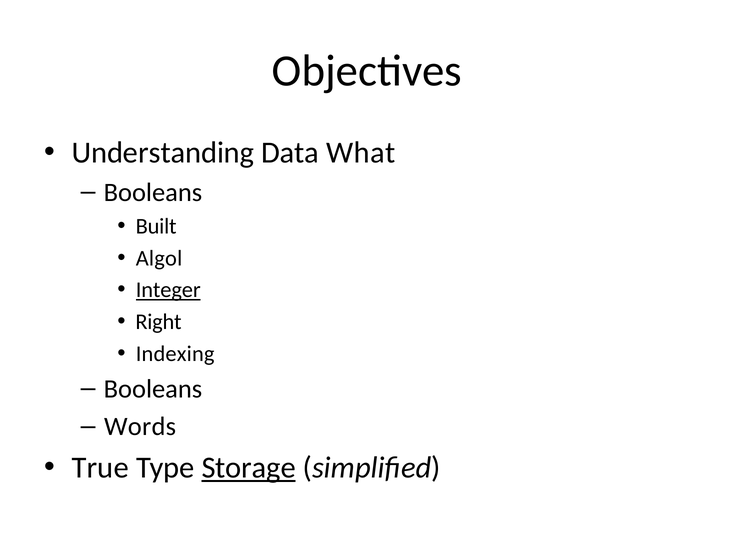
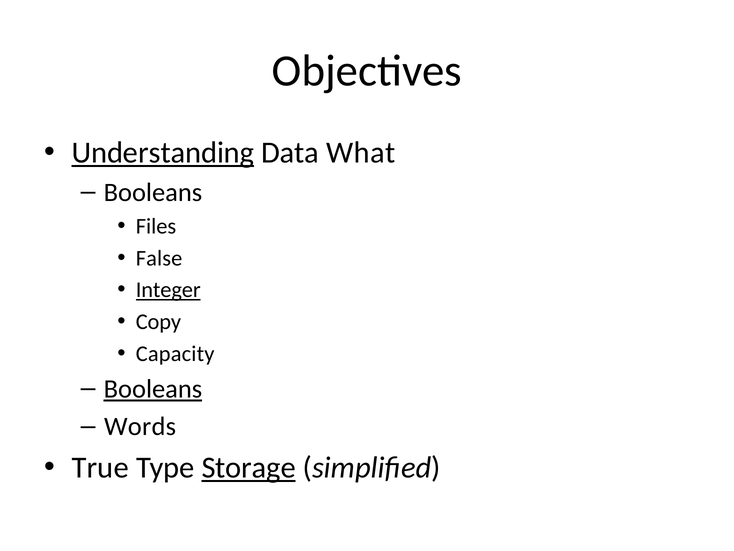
Understanding underline: none -> present
Built: Built -> Files
Algol: Algol -> False
Right: Right -> Copy
Indexing: Indexing -> Capacity
Booleans at (153, 389) underline: none -> present
